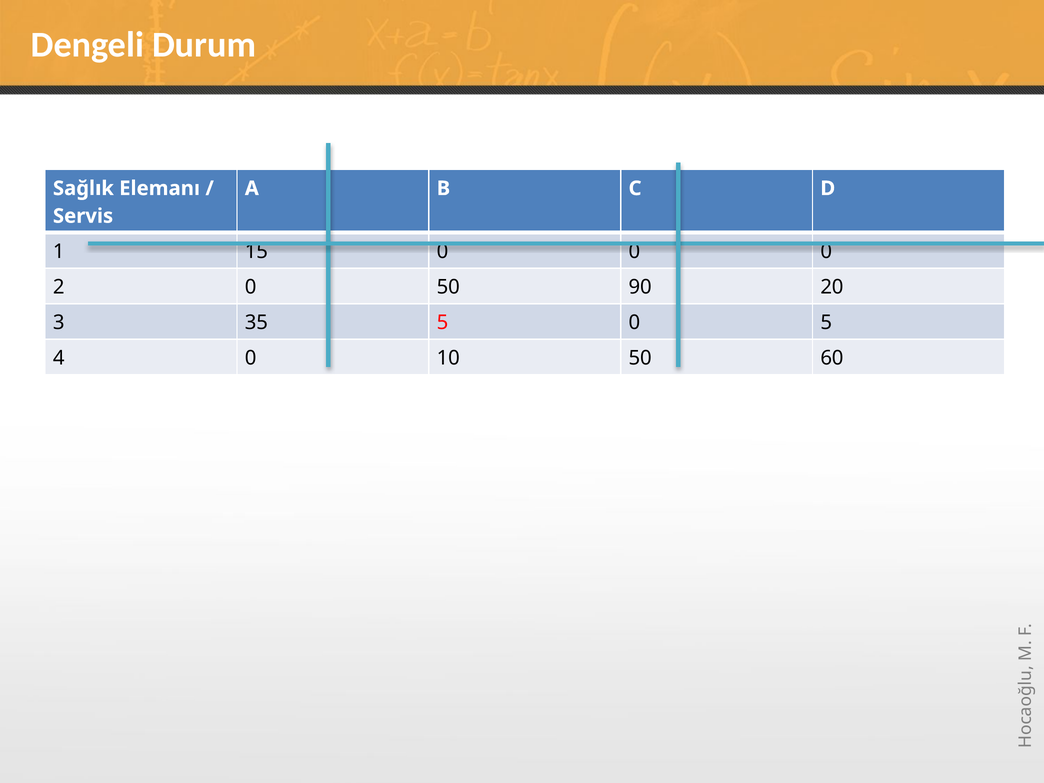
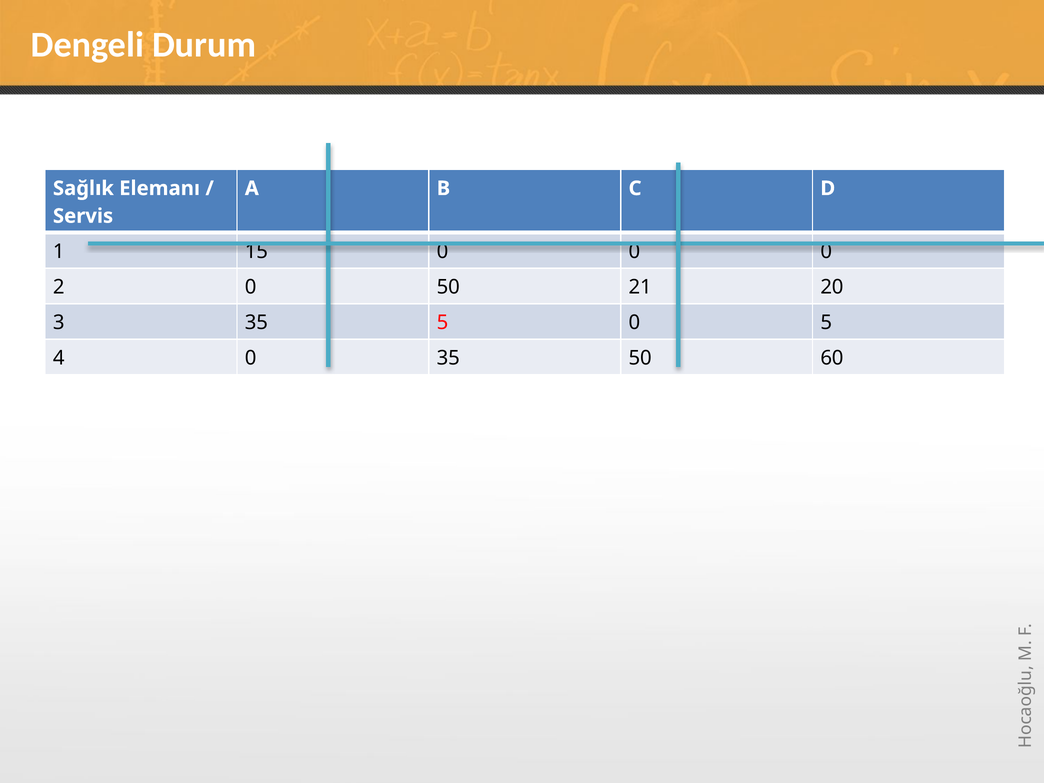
90: 90 -> 21
0 10: 10 -> 35
